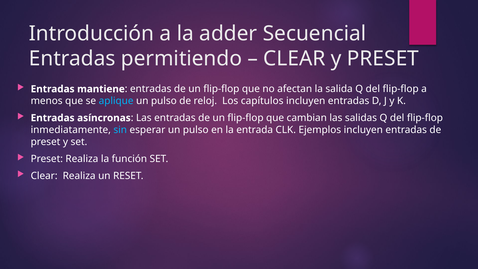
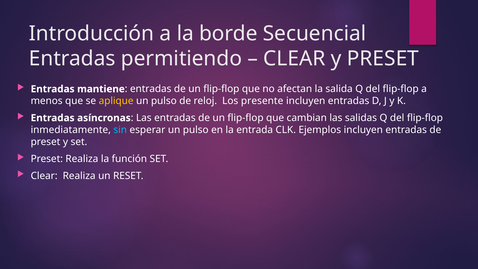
adder: adder -> borde
aplique colour: light blue -> yellow
capítulos: capítulos -> presente
